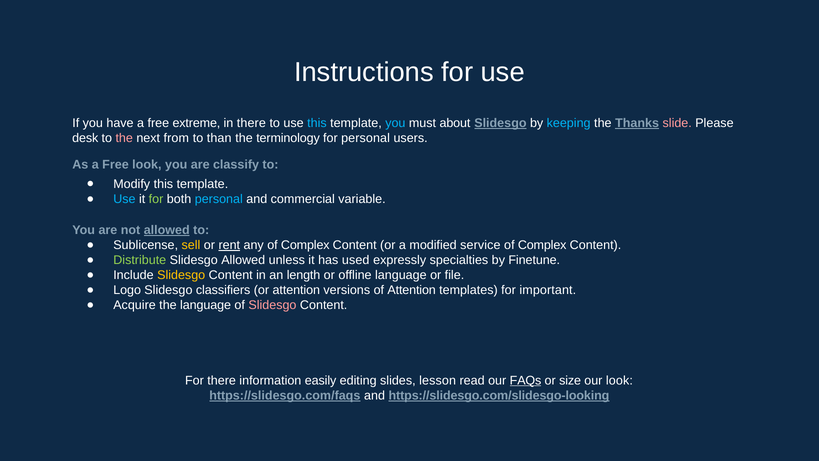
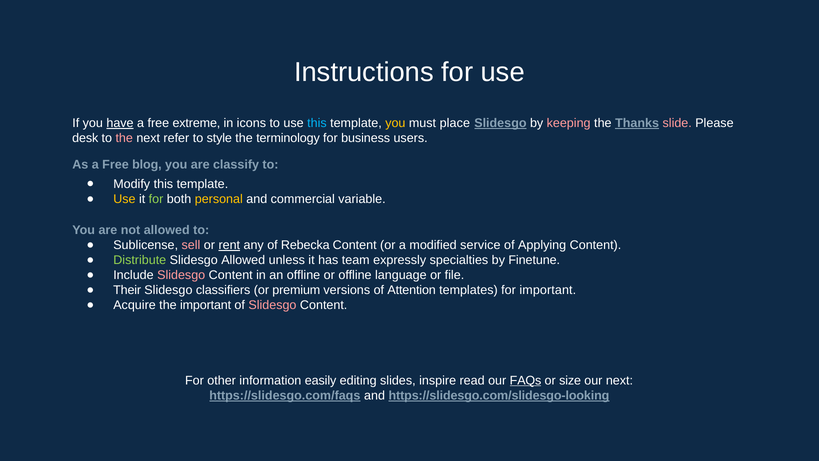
have underline: none -> present
in there: there -> icons
you at (395, 123) colour: light blue -> yellow
about: about -> place
keeping colour: light blue -> pink
from: from -> refer
than: than -> style
for personal: personal -> business
Free look: look -> blog
Use at (124, 199) colour: light blue -> yellow
personal at (219, 199) colour: light blue -> yellow
allowed at (167, 230) underline: present -> none
sell colour: yellow -> pink
any of Complex: Complex -> Rebecka
Complex at (542, 245): Complex -> Applying
used: used -> team
Slidesgo at (181, 275) colour: yellow -> pink
an length: length -> offline
Logo: Logo -> Their
or attention: attention -> premium
the language: language -> important
For there: there -> other
lesson: lesson -> inspire
our look: look -> next
